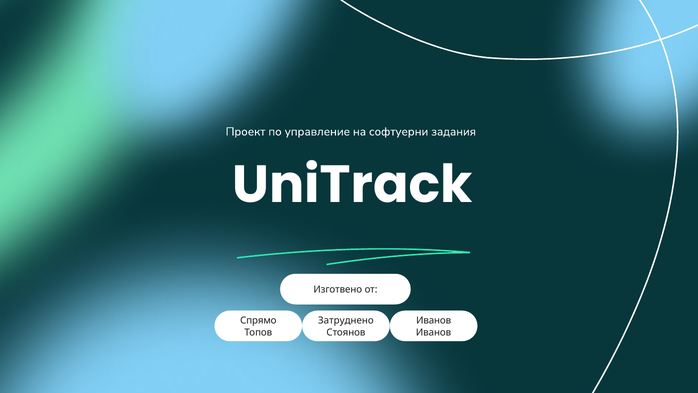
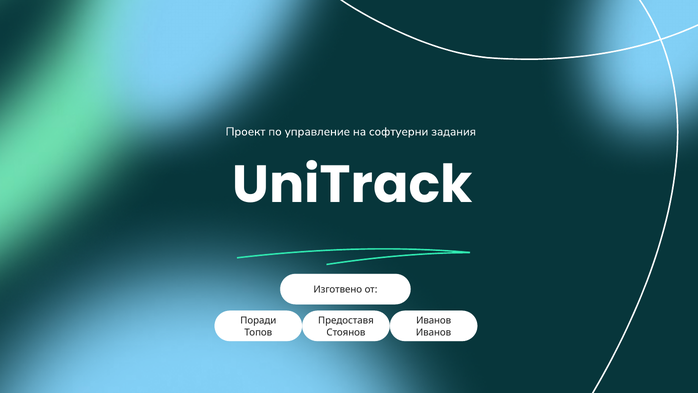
Спрямо: Спрямо -> Поради
Затруднено: Затруднено -> Предоставя
